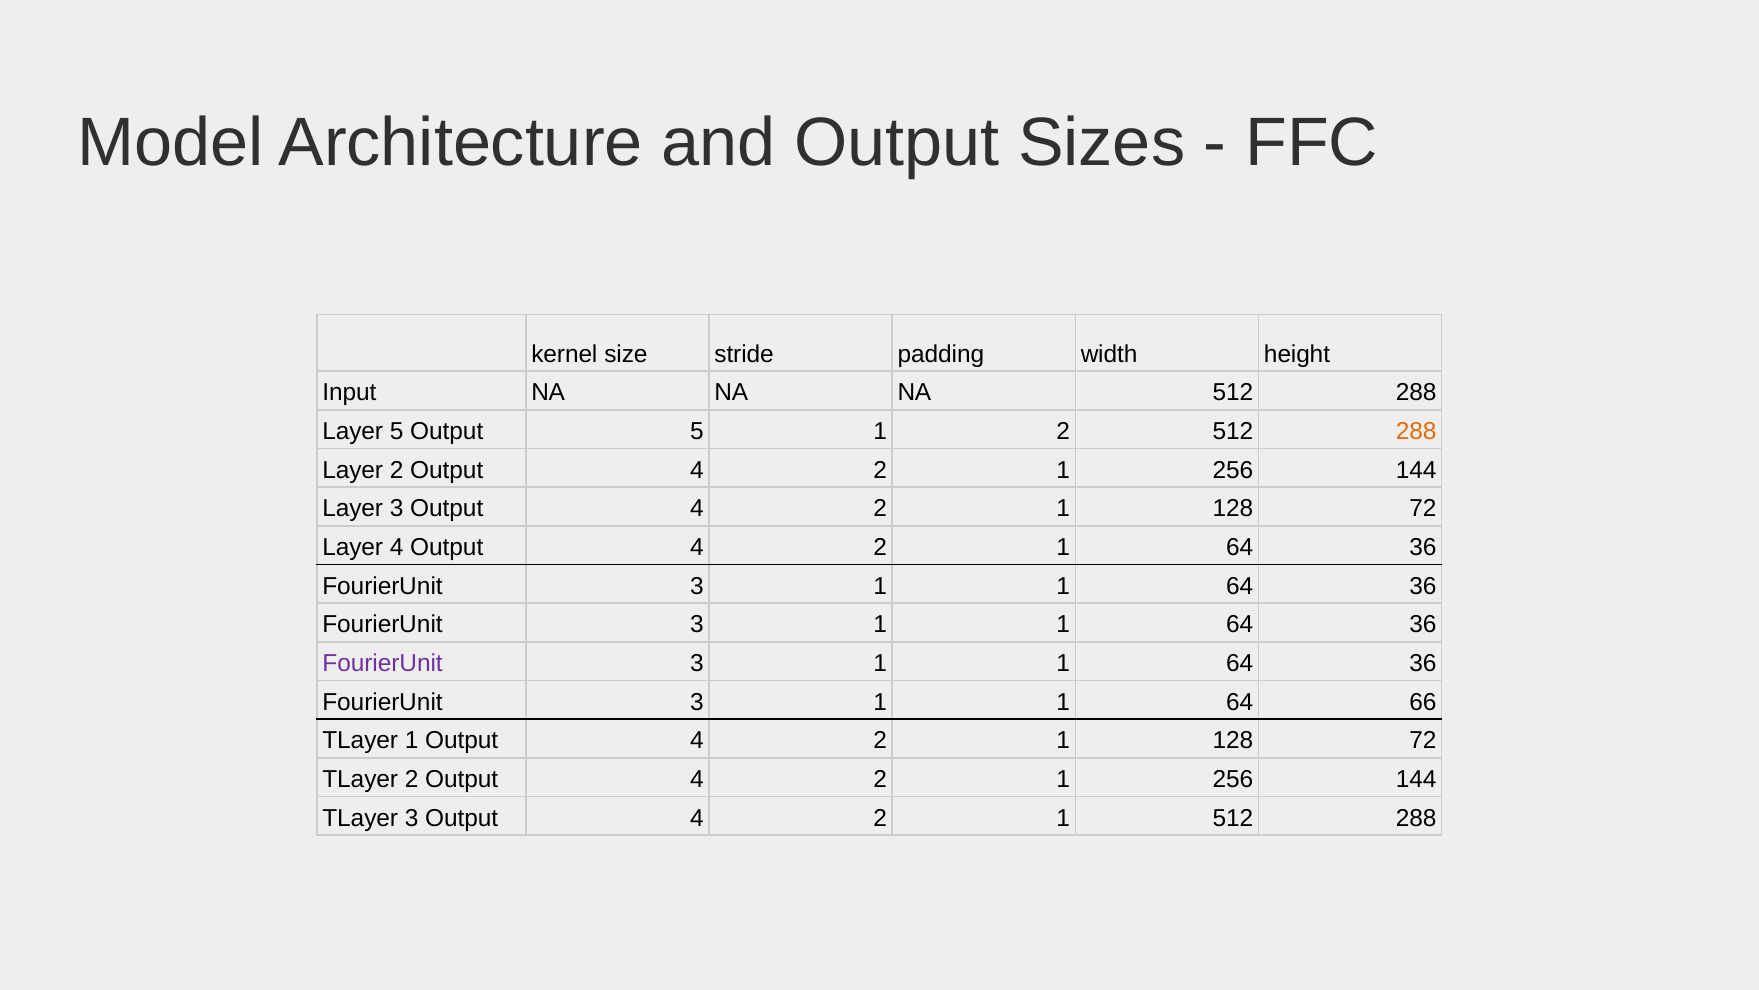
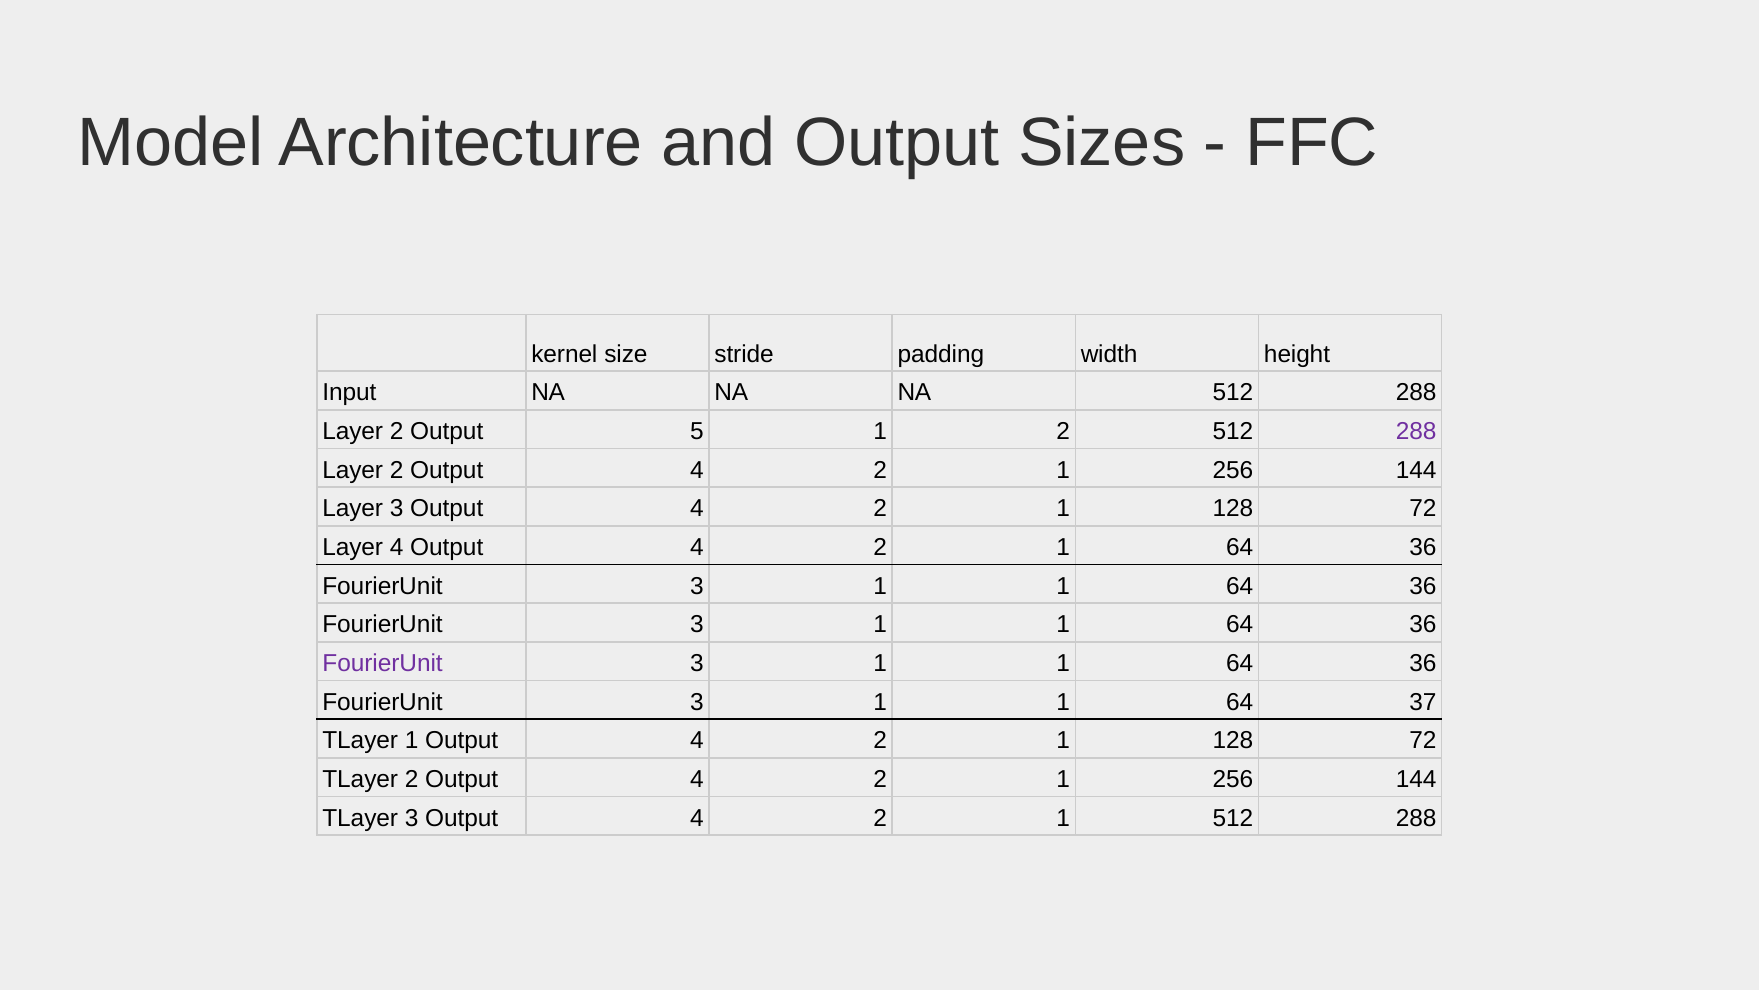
5 at (397, 431): 5 -> 2
288 at (1416, 431) colour: orange -> purple
66: 66 -> 37
